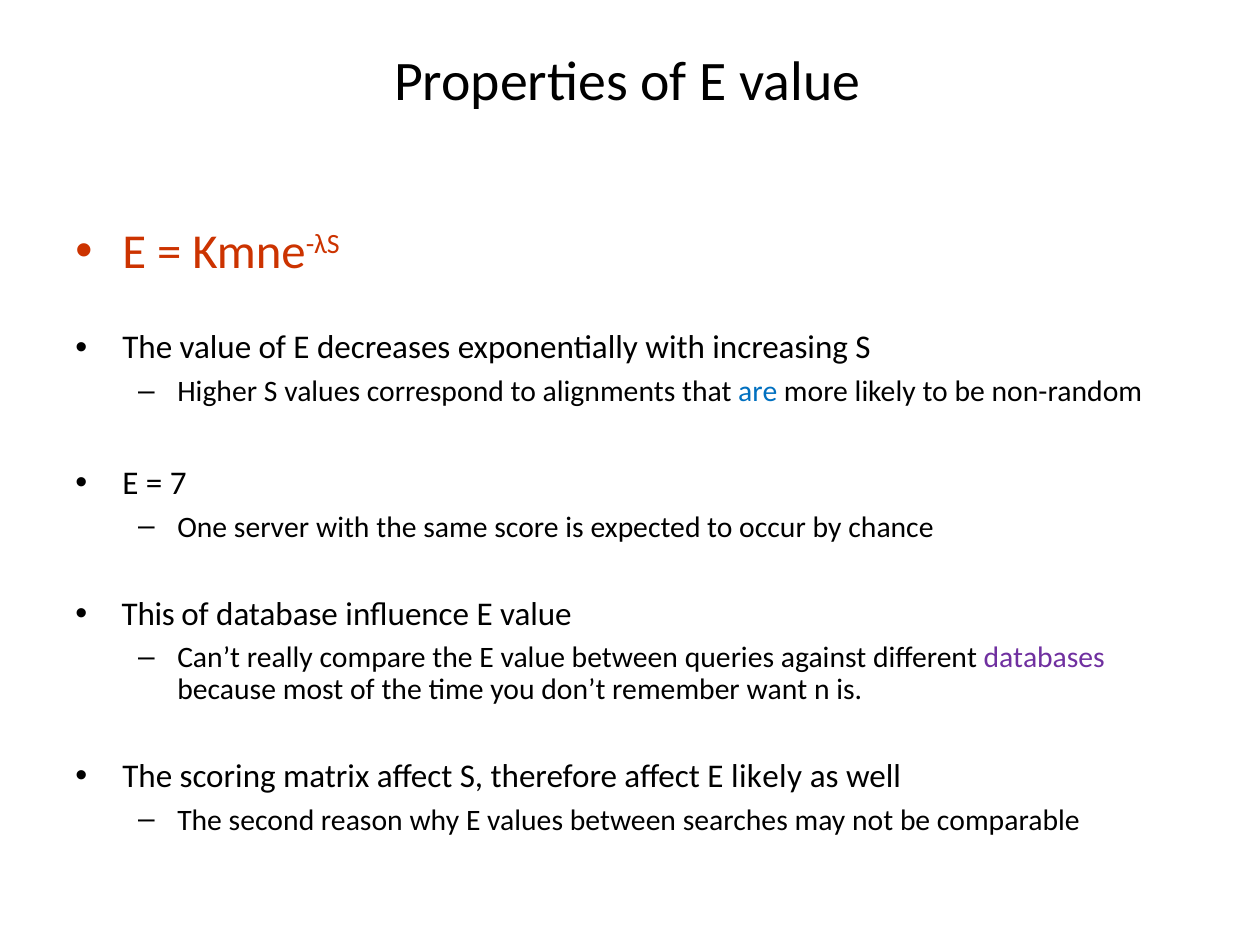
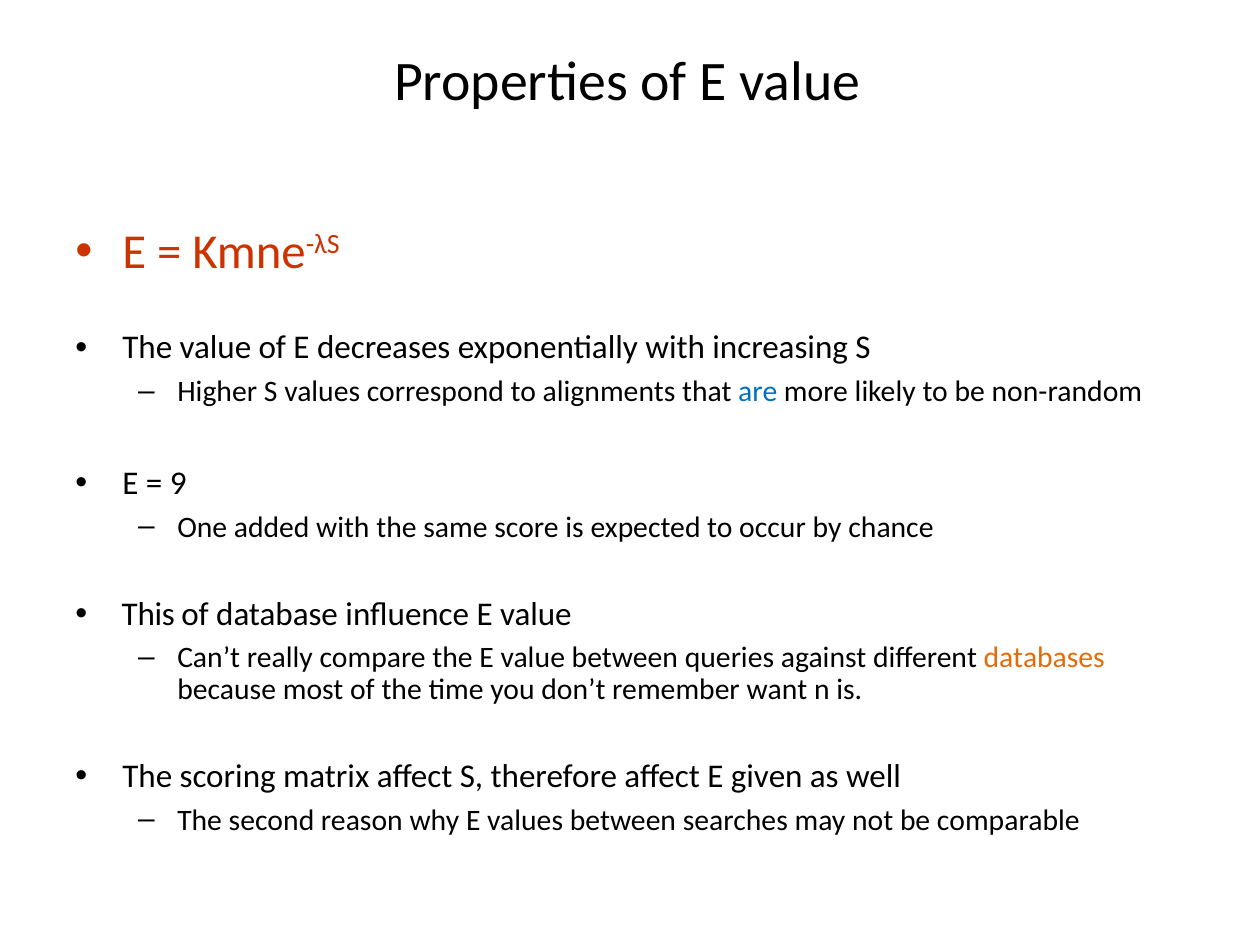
7: 7 -> 9
server: server -> added
databases colour: purple -> orange
E likely: likely -> given
